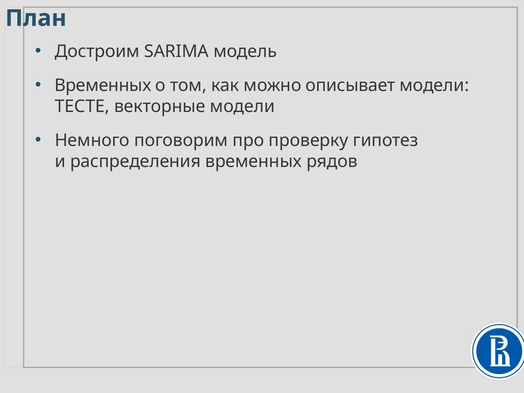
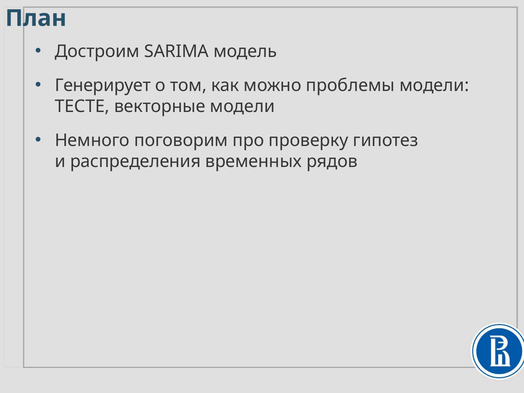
Временных at (103, 85): Временных -> Генерирует
описывает: описывает -> проблемы
